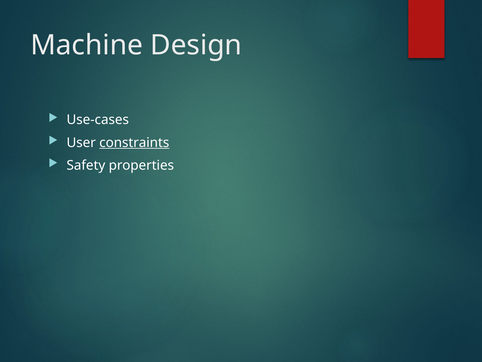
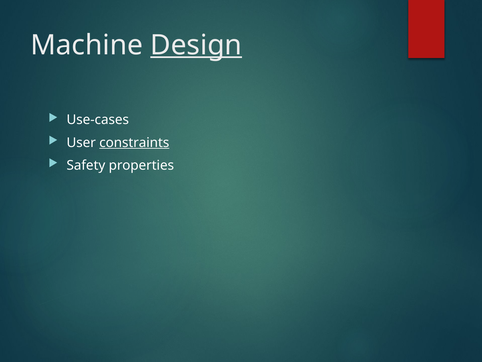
Design underline: none -> present
